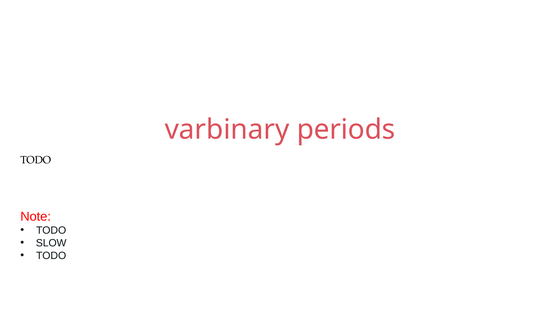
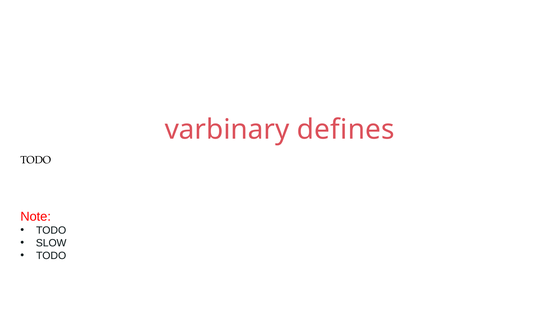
periods: periods -> defines
